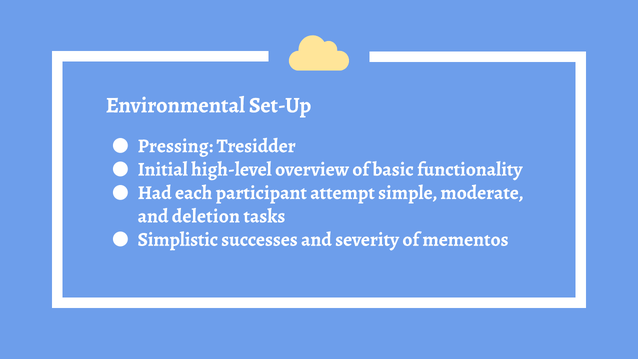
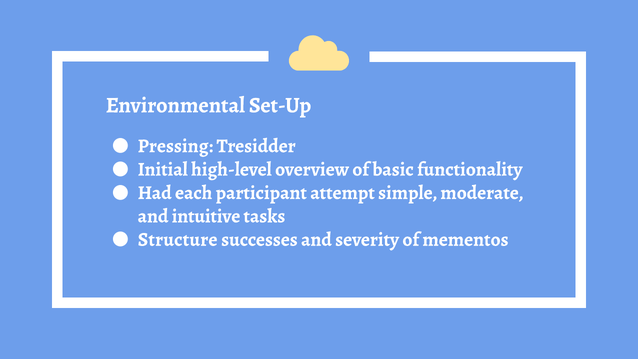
deletion: deletion -> intuitive
Simplistic: Simplistic -> Structure
